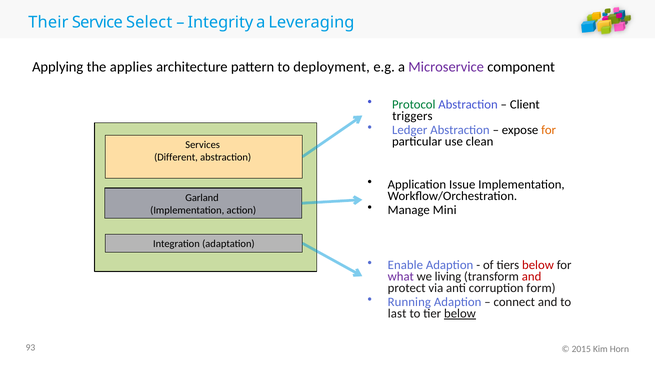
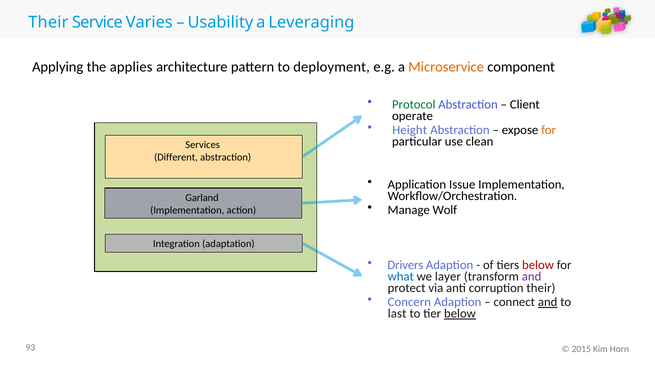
Select: Select -> Varies
Integrity: Integrity -> Usability
Microservice colour: purple -> orange
triggers: triggers -> operate
Ledger: Ledger -> Height
Mini: Mini -> Wolf
Enable: Enable -> Drivers
what colour: purple -> blue
living: living -> layer
and at (532, 277) colour: red -> purple
corruption form: form -> their
Running: Running -> Concern
and at (548, 302) underline: none -> present
